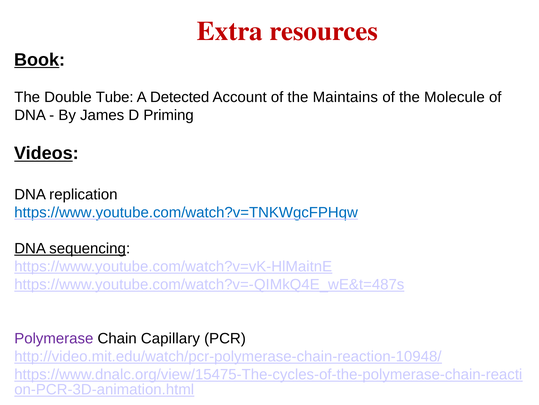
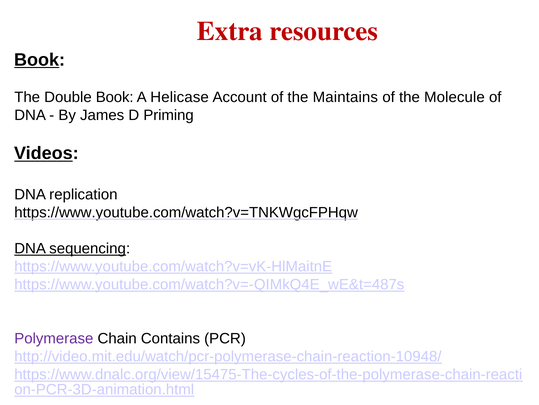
Double Tube: Tube -> Book
Detected: Detected -> Helicase
https://www.youtube.com/watch?v=TNKWgcFPHqw colour: blue -> black
Capillary: Capillary -> Contains
